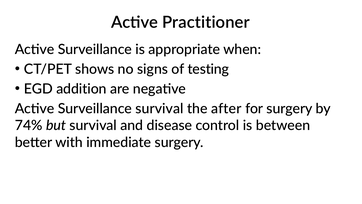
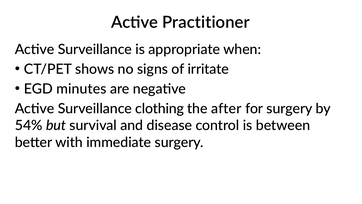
testing: testing -> irritate
addition: addition -> minutes
Surveillance survival: survival -> clothing
74%: 74% -> 54%
